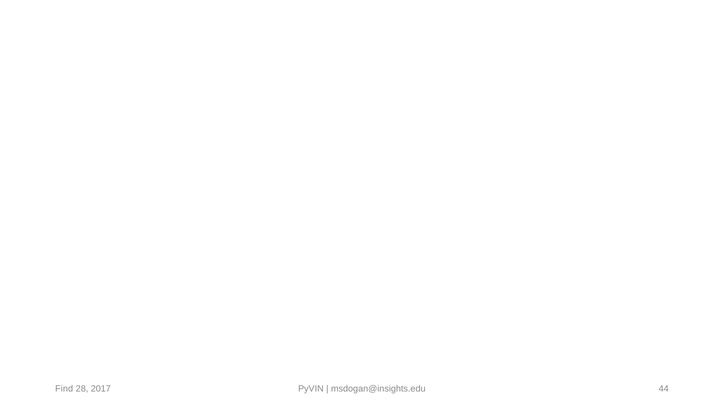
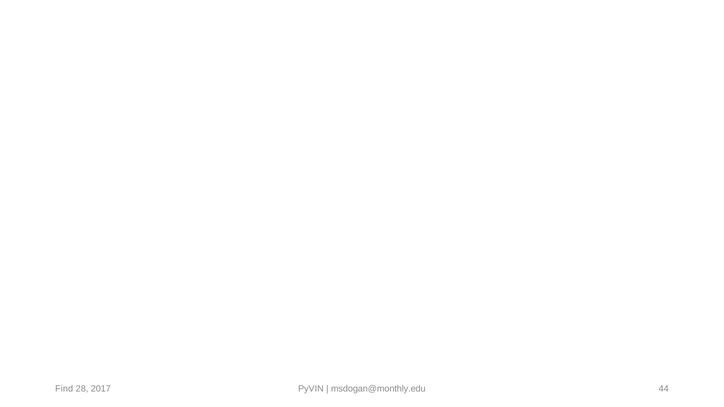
msdogan@insights.edu: msdogan@insights.edu -> msdogan@monthly.edu
